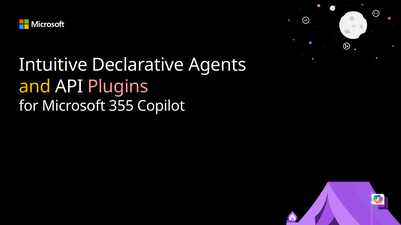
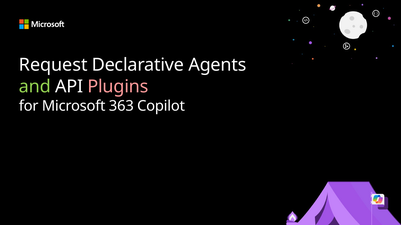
Intuitive: Intuitive -> Request
and colour: yellow -> light green
355: 355 -> 363
